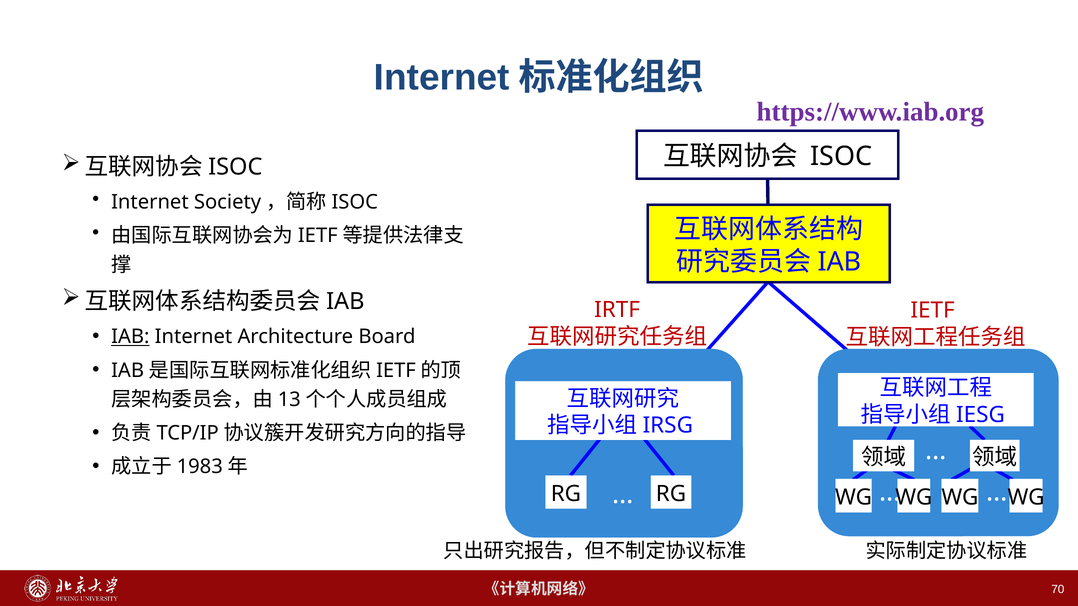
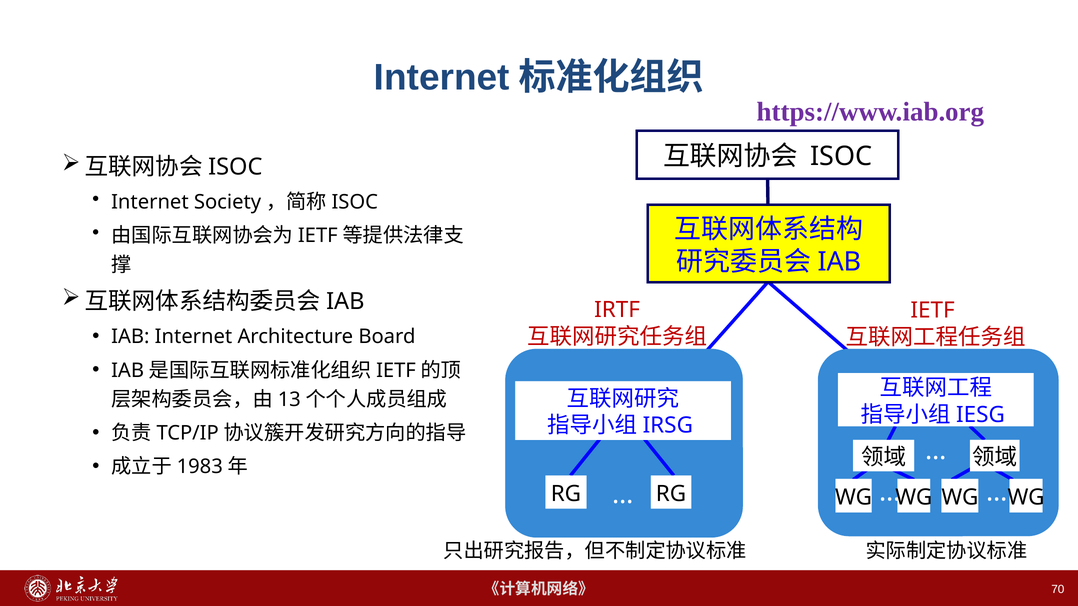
IAB at (130, 337) underline: present -> none
